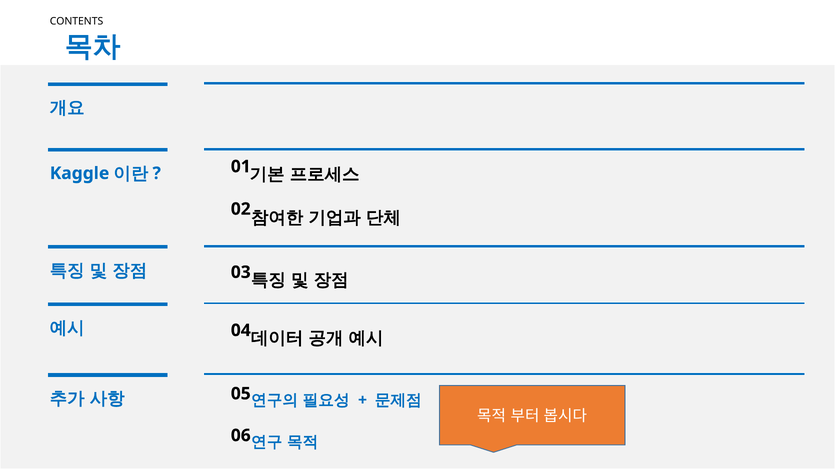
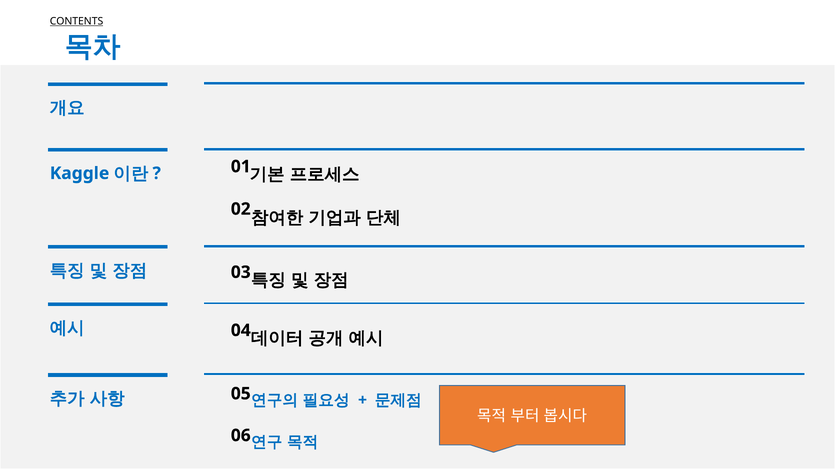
CONTENTS underline: none -> present
